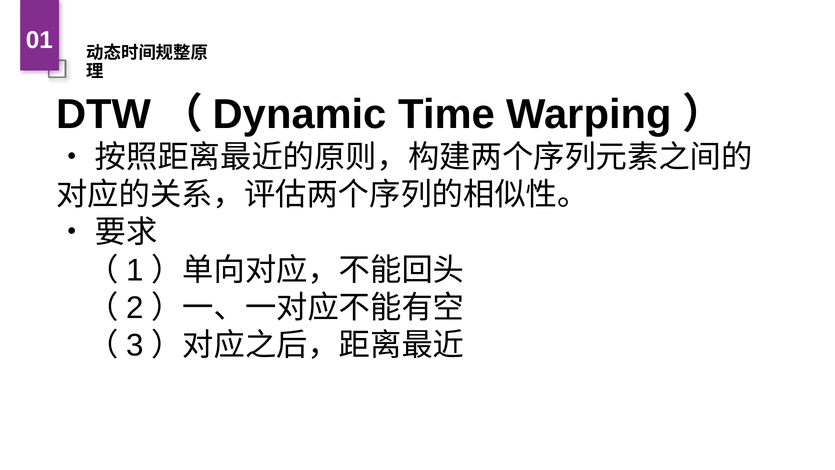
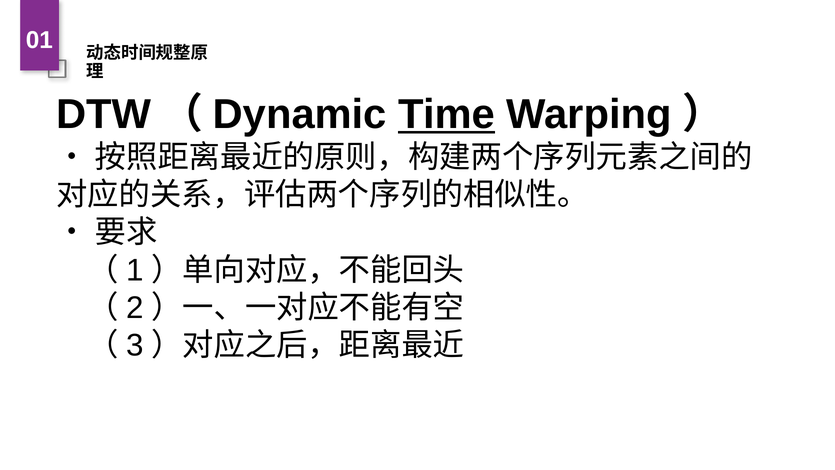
Time underline: none -> present
